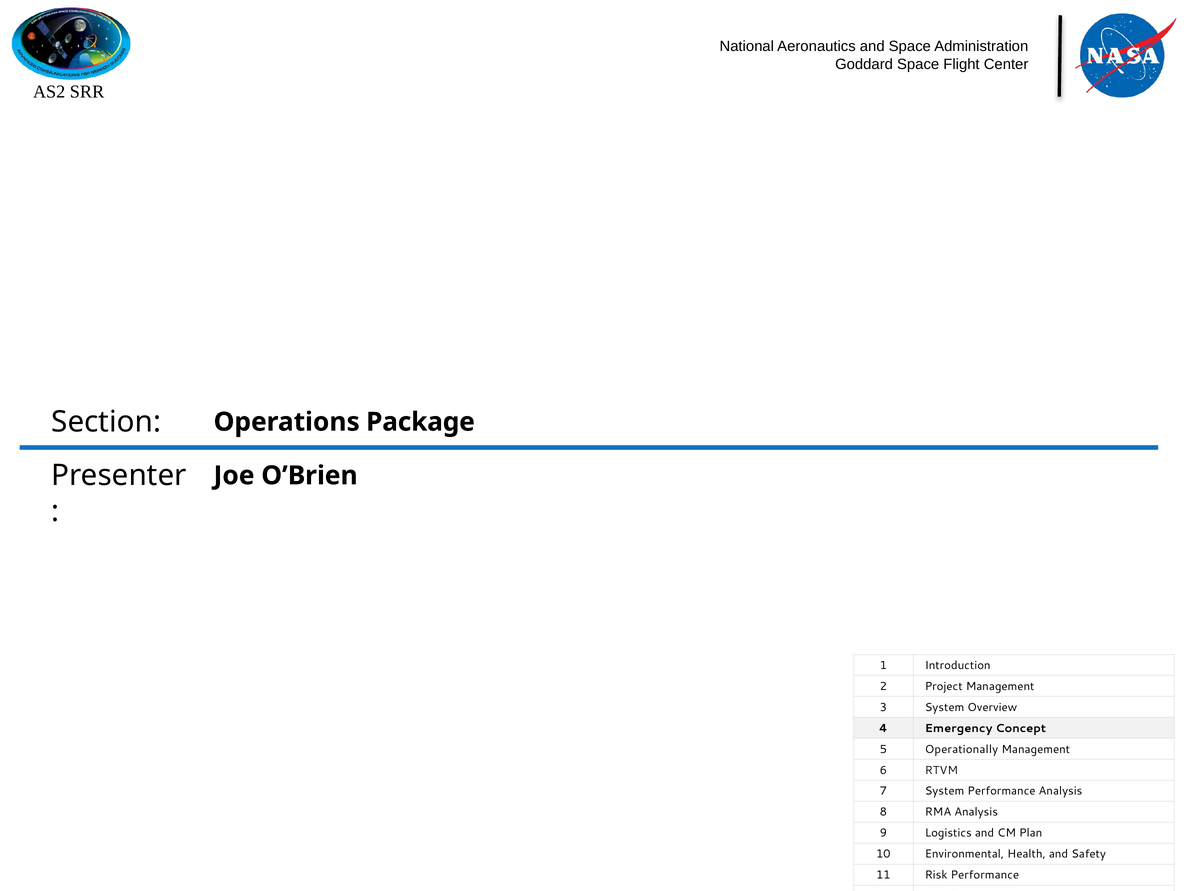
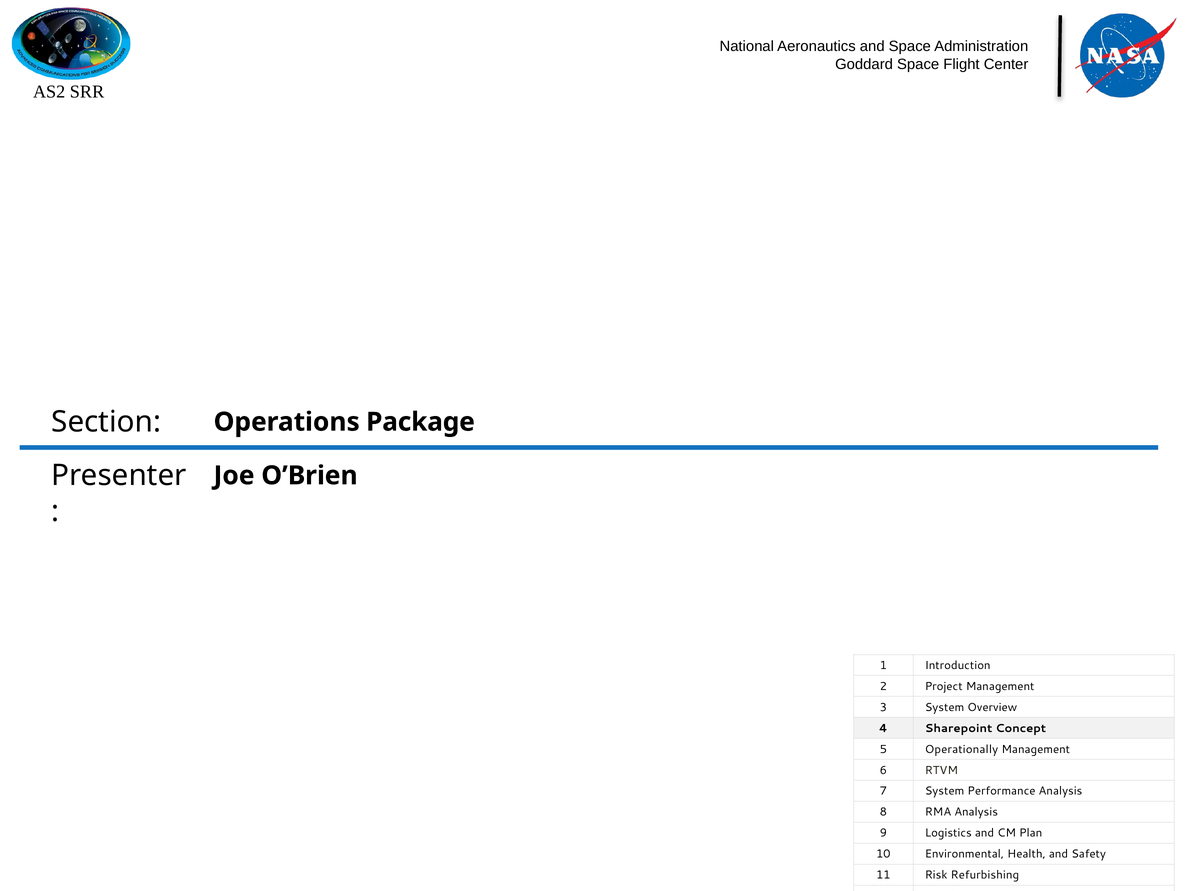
Emergency: Emergency -> Sharepoint
Risk Performance: Performance -> Refurbishing
